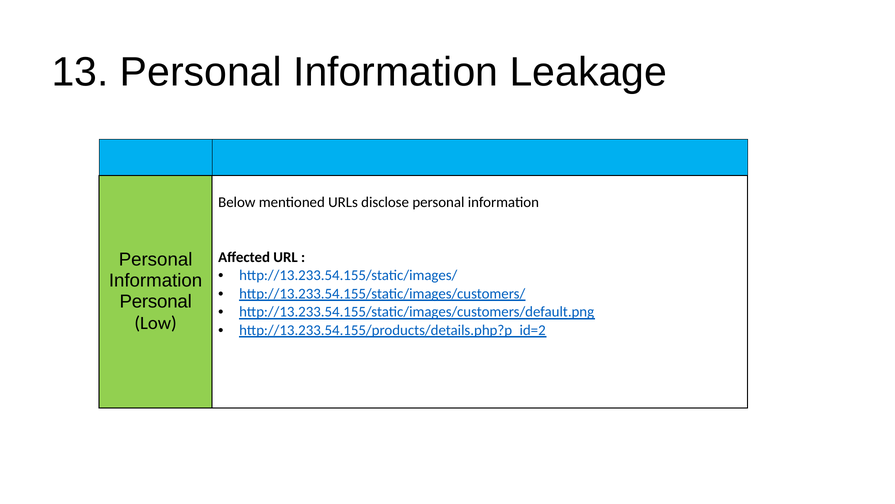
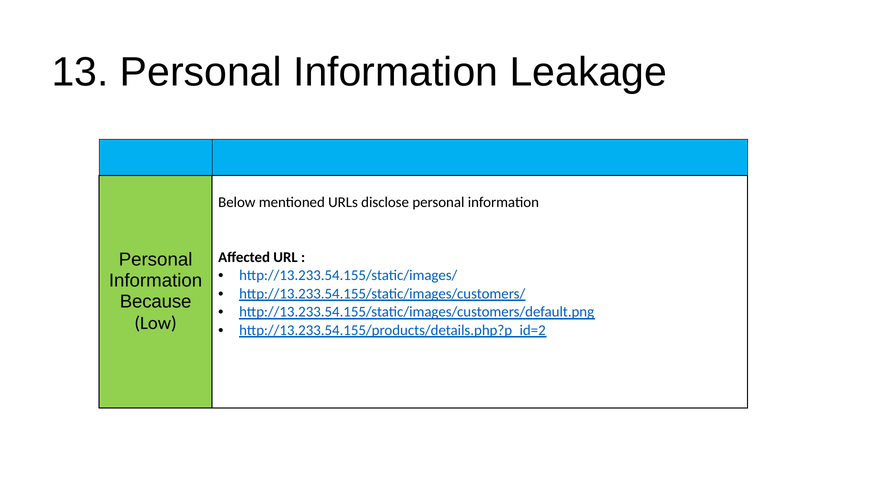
Personal at (156, 301): Personal -> Because
